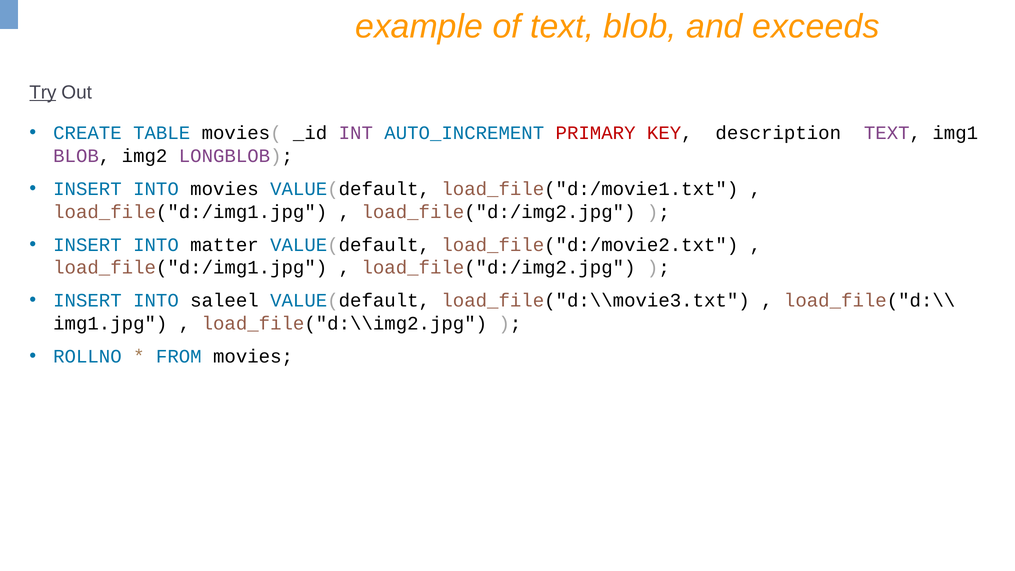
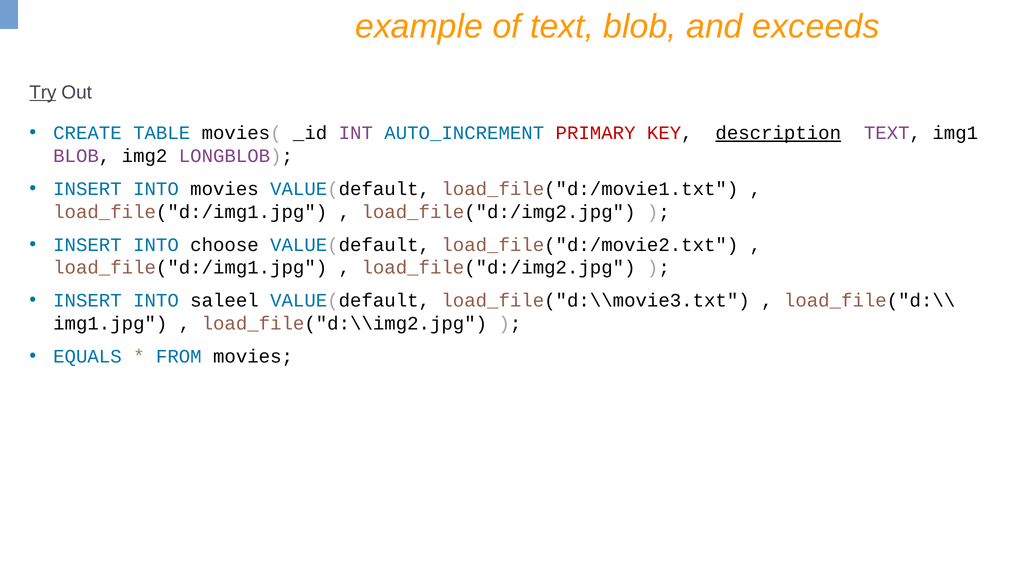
description underline: none -> present
matter: matter -> choose
ROLLNO: ROLLNO -> EQUALS
